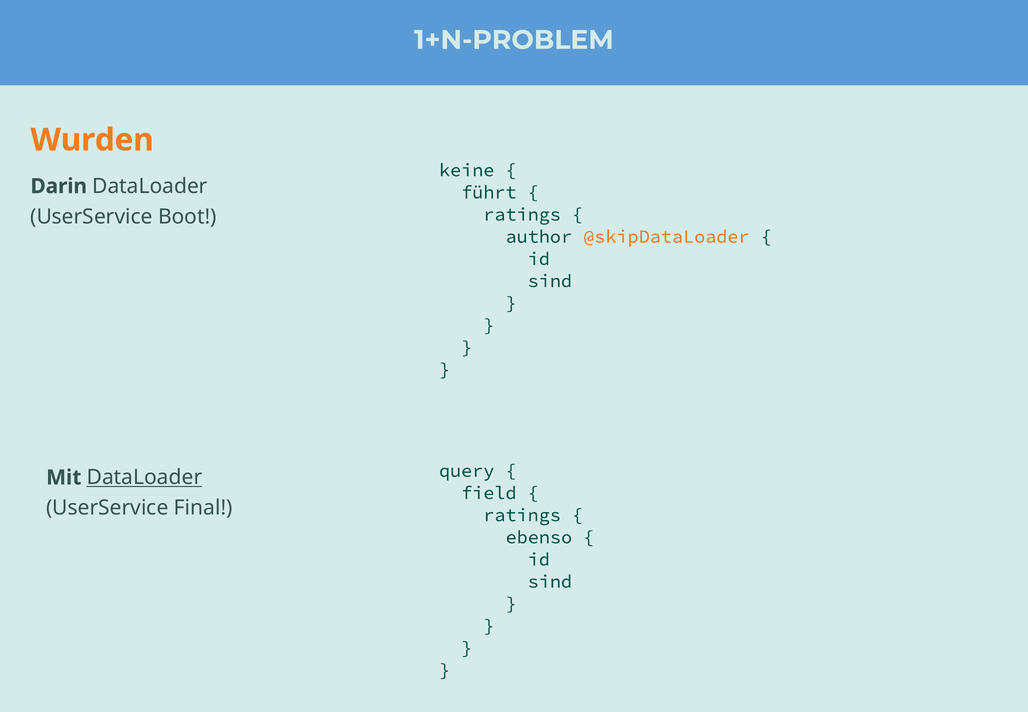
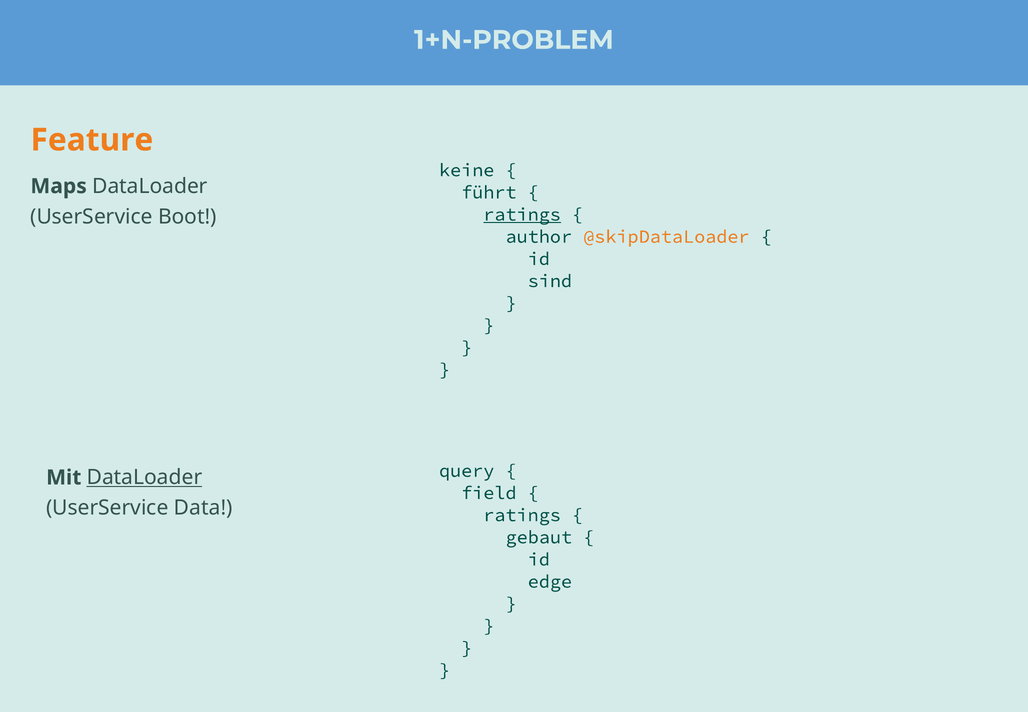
Wurden: Wurden -> Feature
Darin: Darin -> Maps
ratings at (522, 214) underline: none -> present
Final: Final -> Data
ebenso: ebenso -> gebaut
sind at (550, 581): sind -> edge
